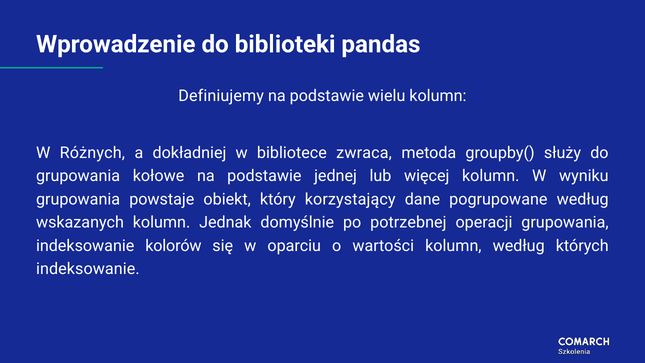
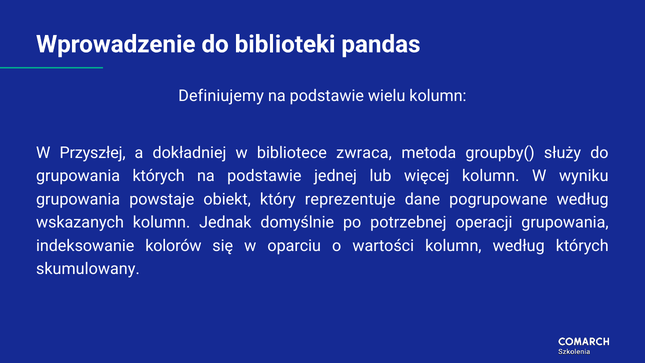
Różnych: Różnych -> Przyszłej
grupowania kołowe: kołowe -> których
korzystający: korzystający -> reprezentuje
indeksowanie at (88, 269): indeksowanie -> skumulowany
